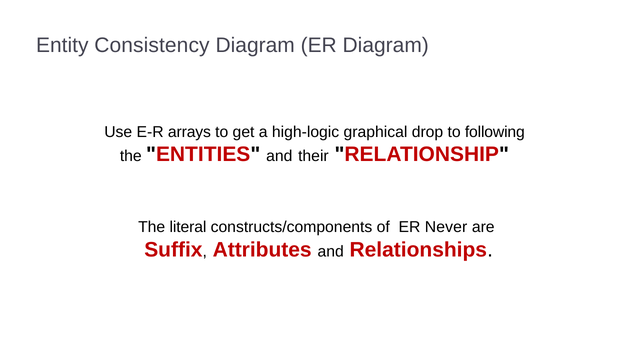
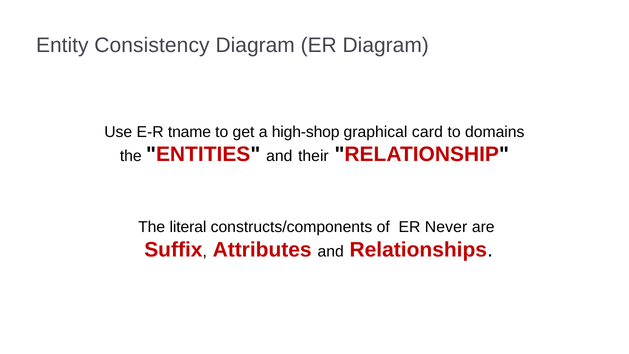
arrays: arrays -> tname
high-logic: high-logic -> high-shop
drop: drop -> card
following: following -> domains
